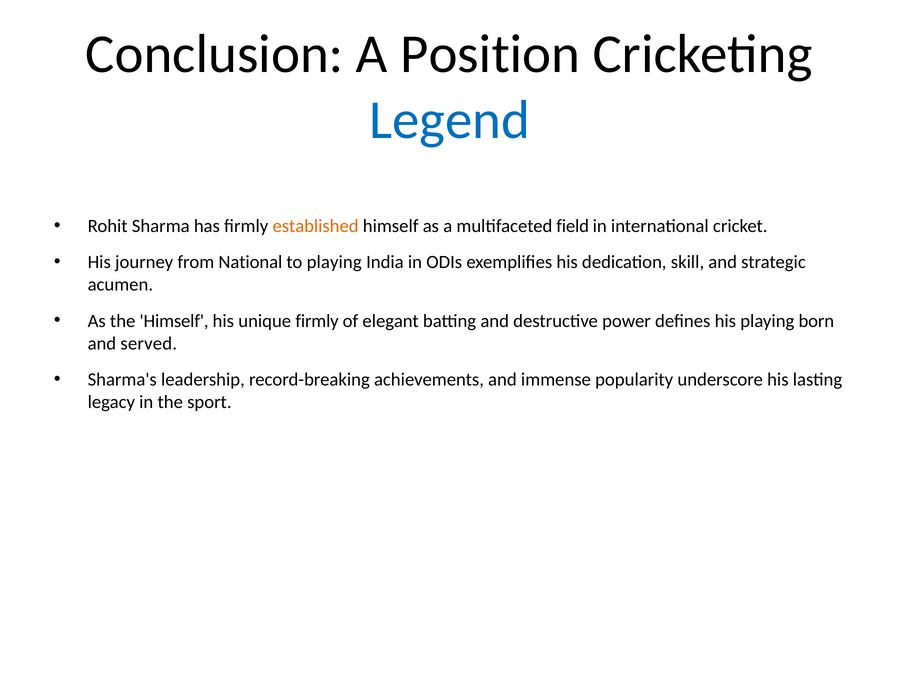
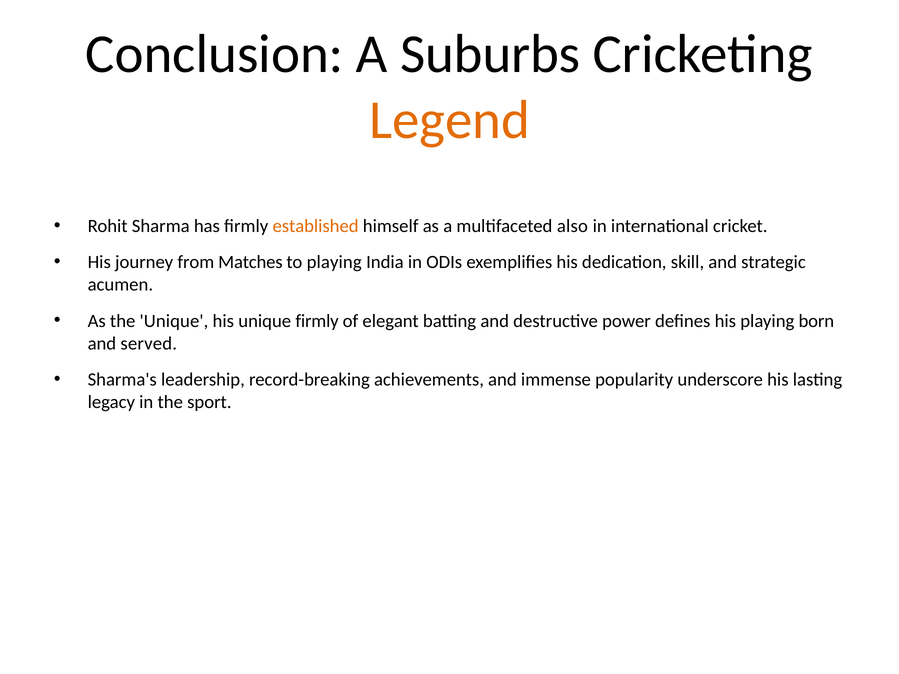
Position: Position -> Suburbs
Legend colour: blue -> orange
field: field -> also
National: National -> Matches
the Himself: Himself -> Unique
